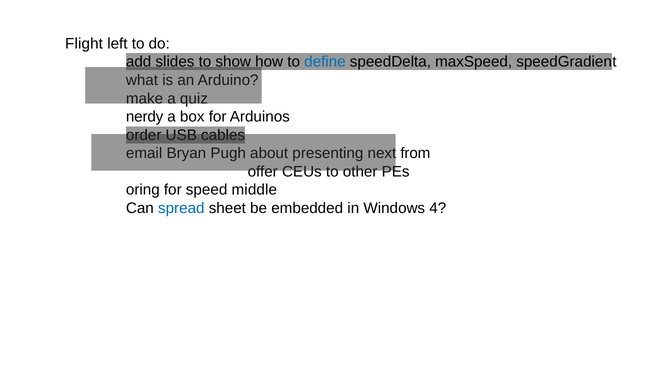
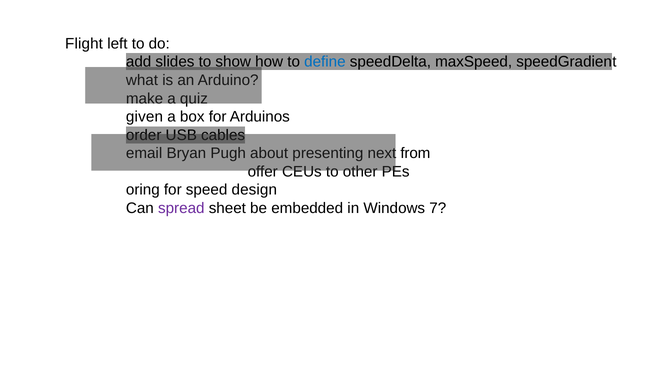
nerdy: nerdy -> given
middle: middle -> design
spread colour: blue -> purple
4: 4 -> 7
